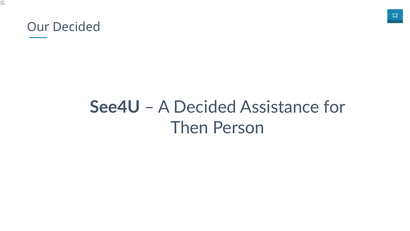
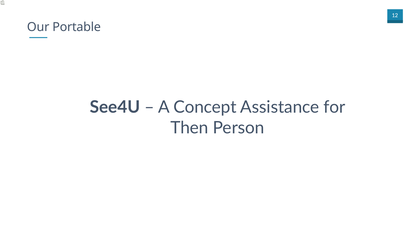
Our Decided: Decided -> Portable
A Decided: Decided -> Concept
